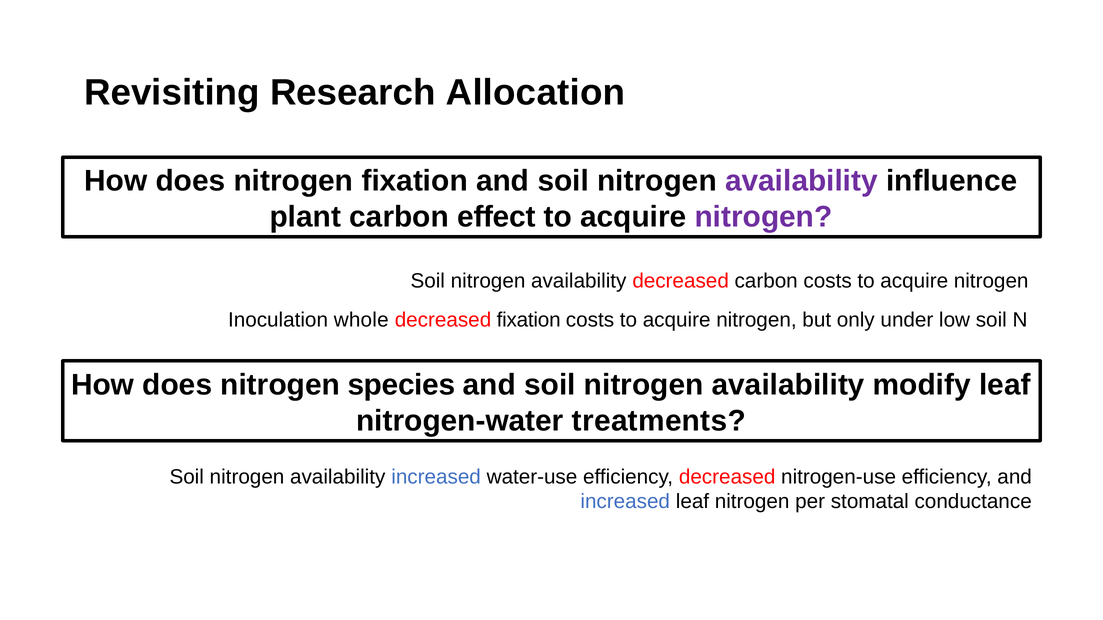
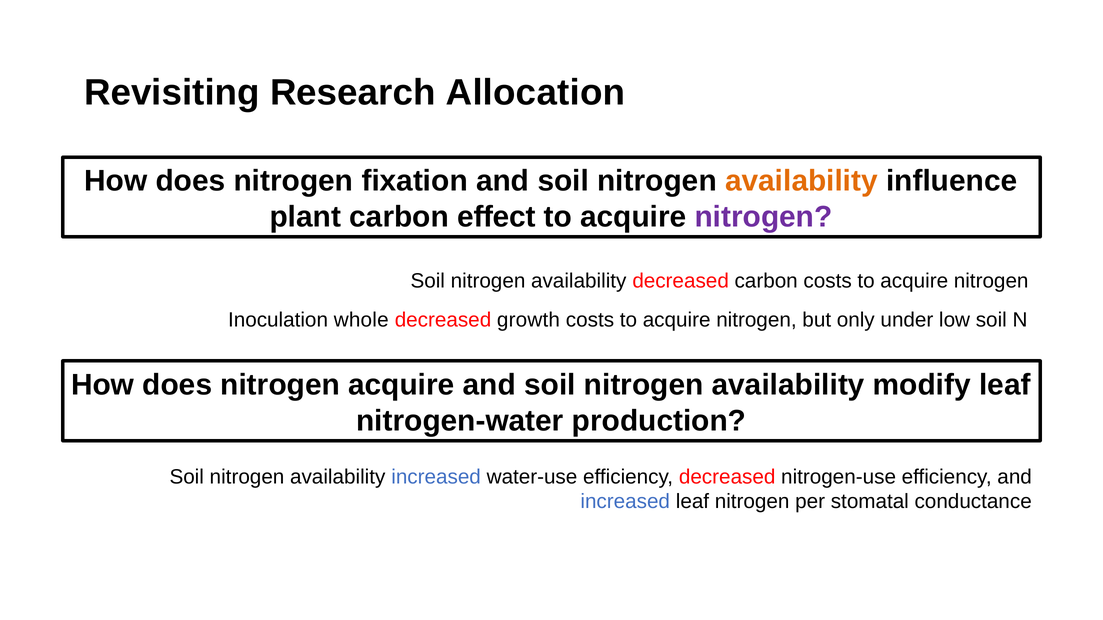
availability at (801, 181) colour: purple -> orange
decreased fixation: fixation -> growth
nitrogen species: species -> acquire
treatments: treatments -> production
